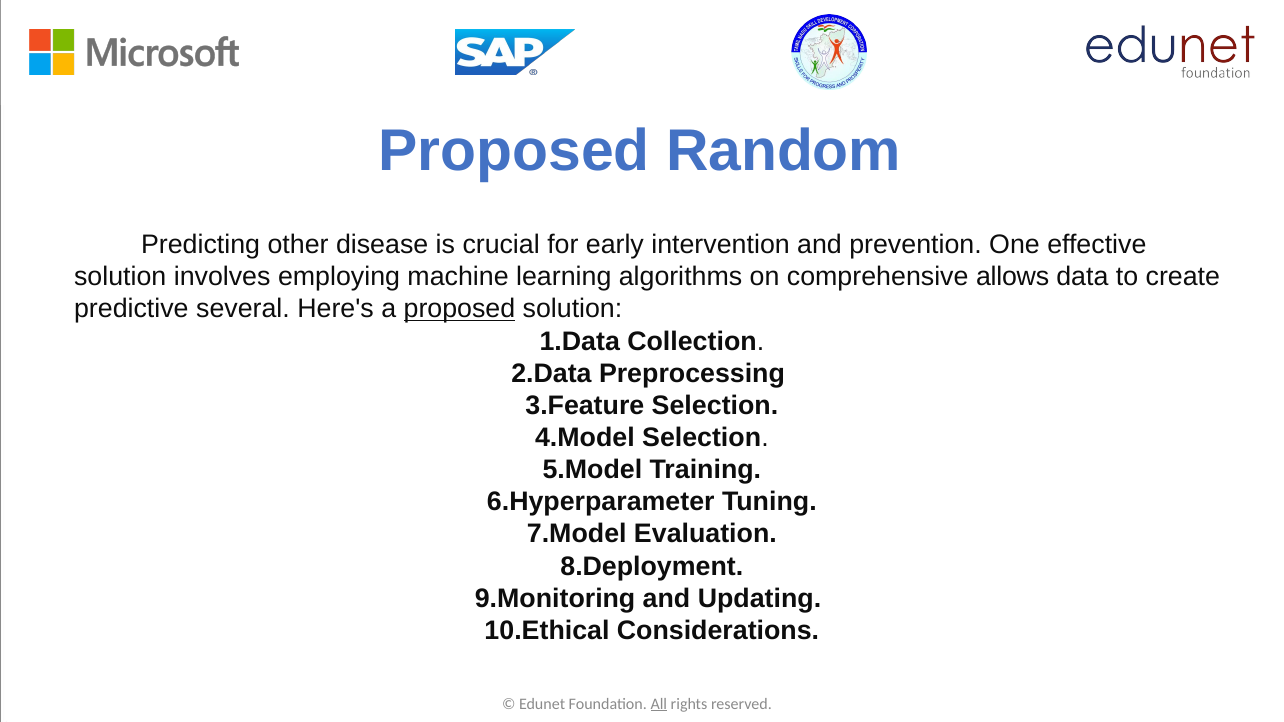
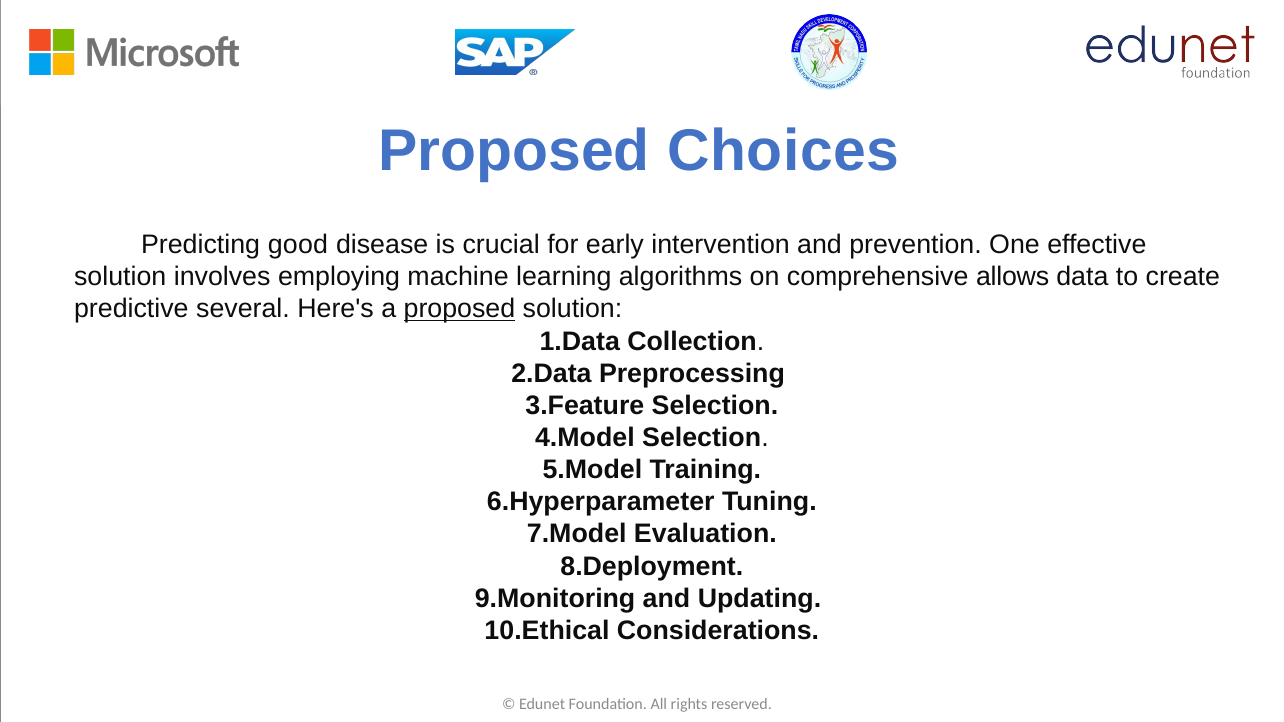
Random: Random -> Choices
other: other -> good
All underline: present -> none
